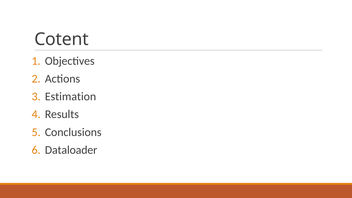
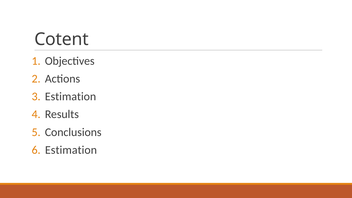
Dataloader at (71, 150): Dataloader -> Estimation
